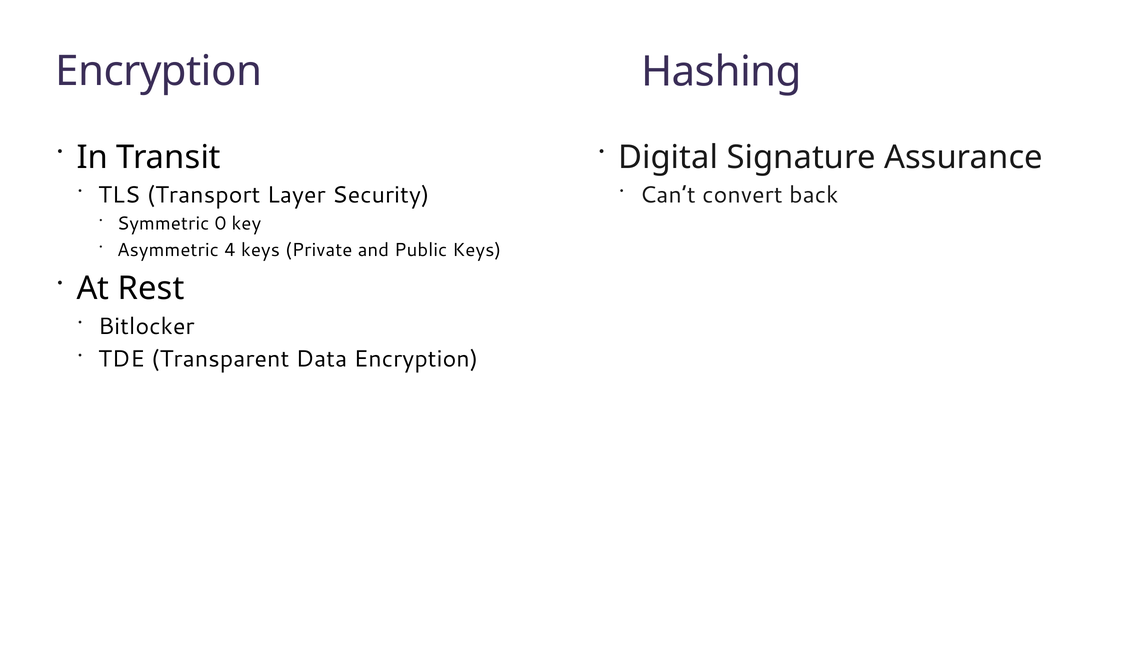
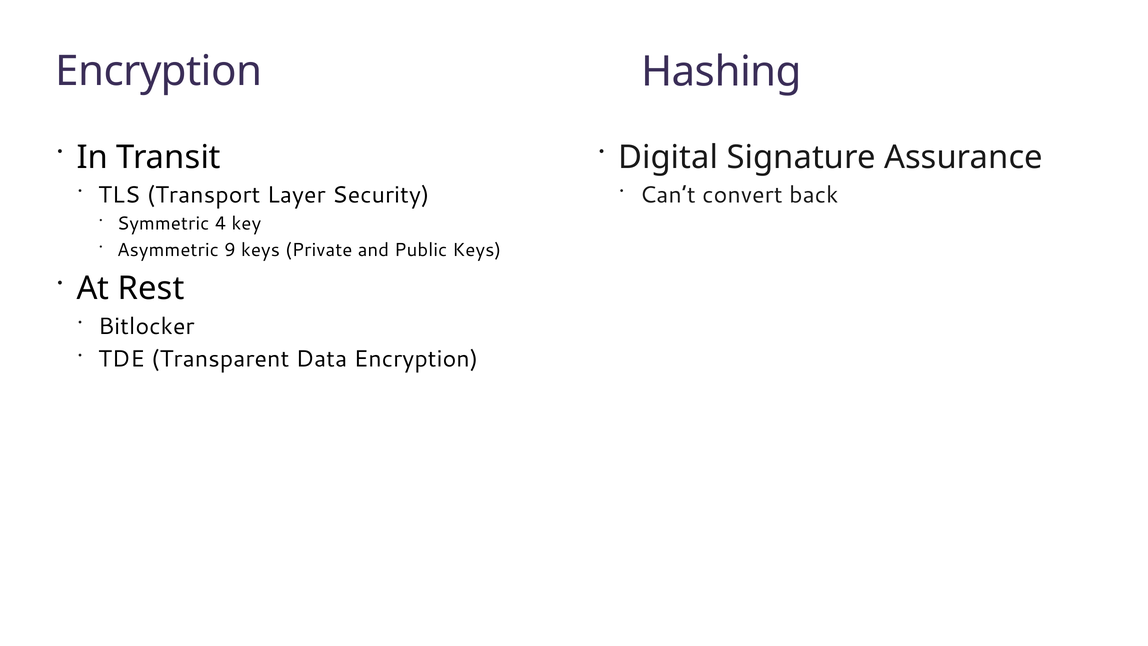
0: 0 -> 4
4: 4 -> 9
